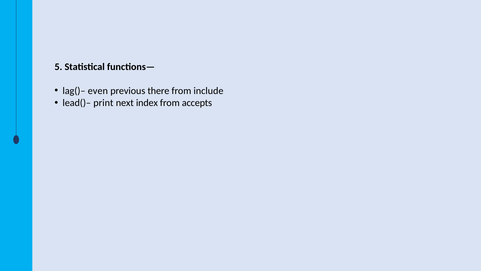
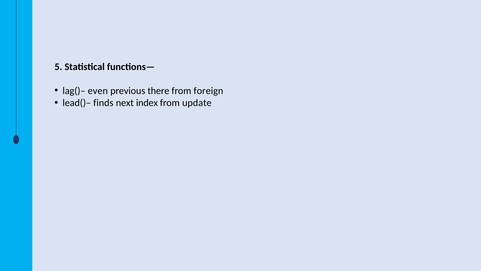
include: include -> foreign
print: print -> finds
accepts: accepts -> update
